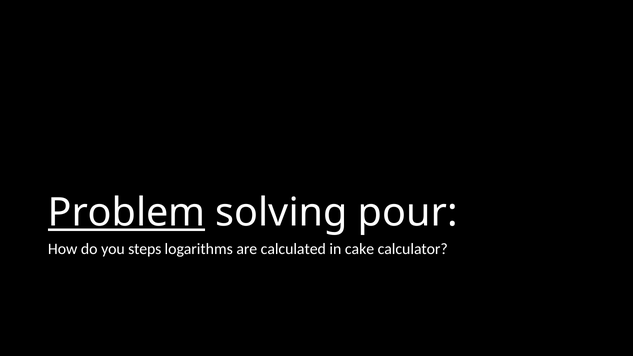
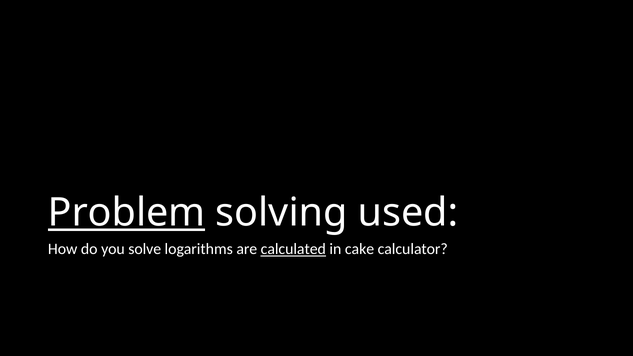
pour: pour -> used
steps: steps -> solve
calculated underline: none -> present
